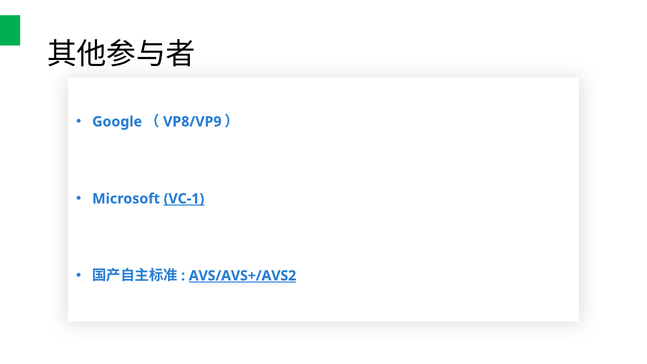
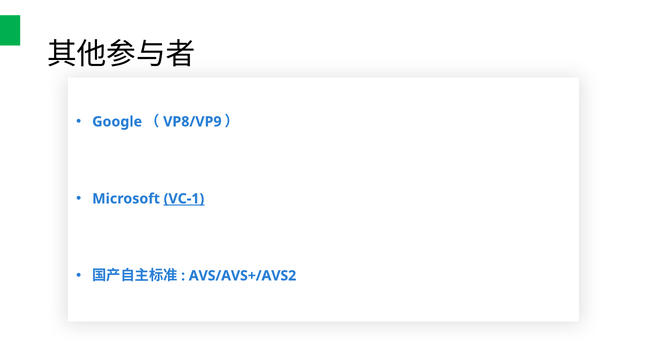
AVS/AVS+/AVS2 underline: present -> none
